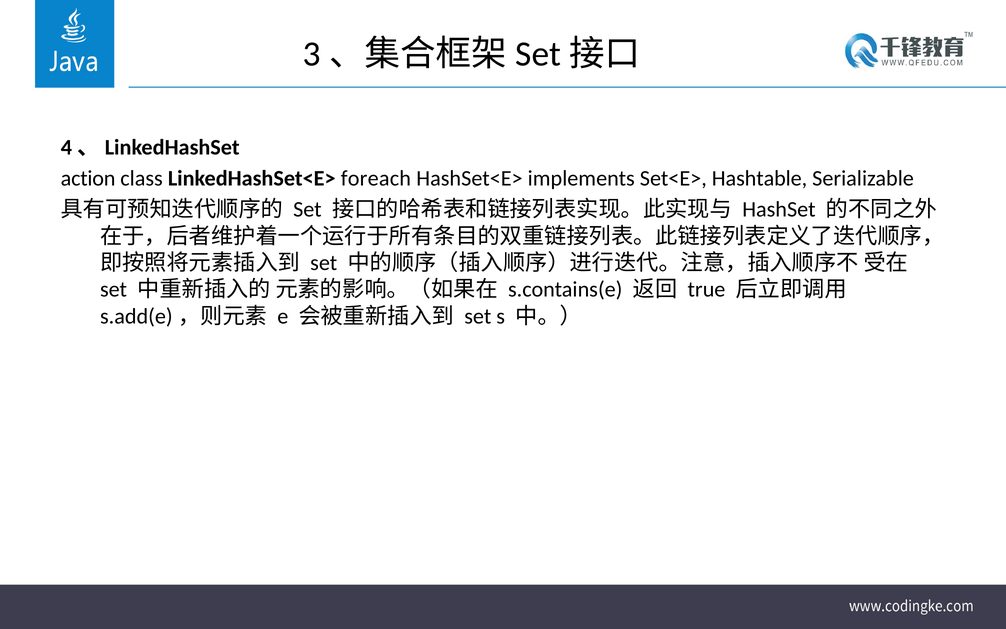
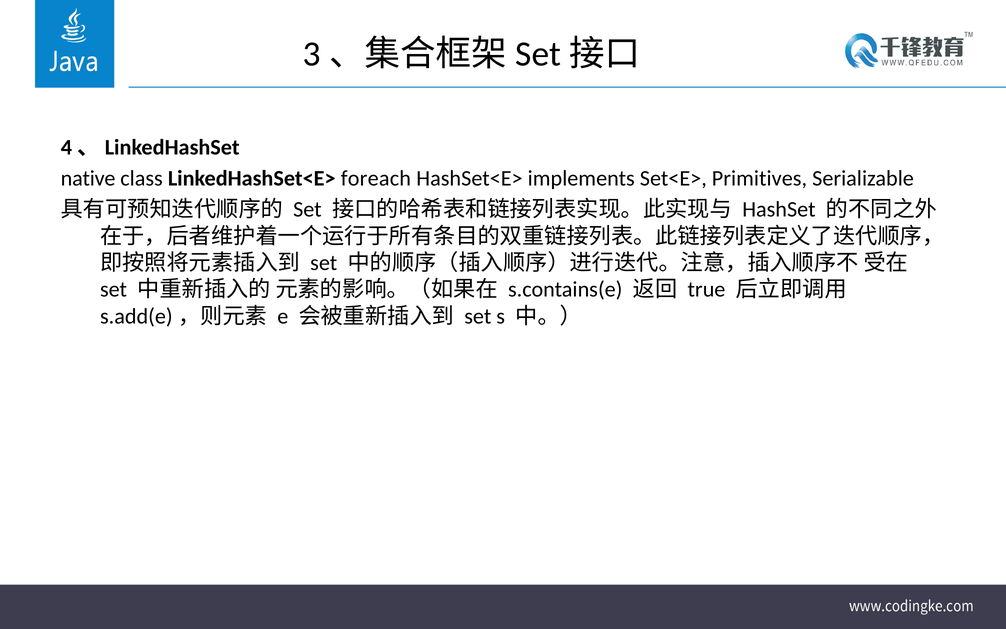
action: action -> native
Hashtable: Hashtable -> Primitives
